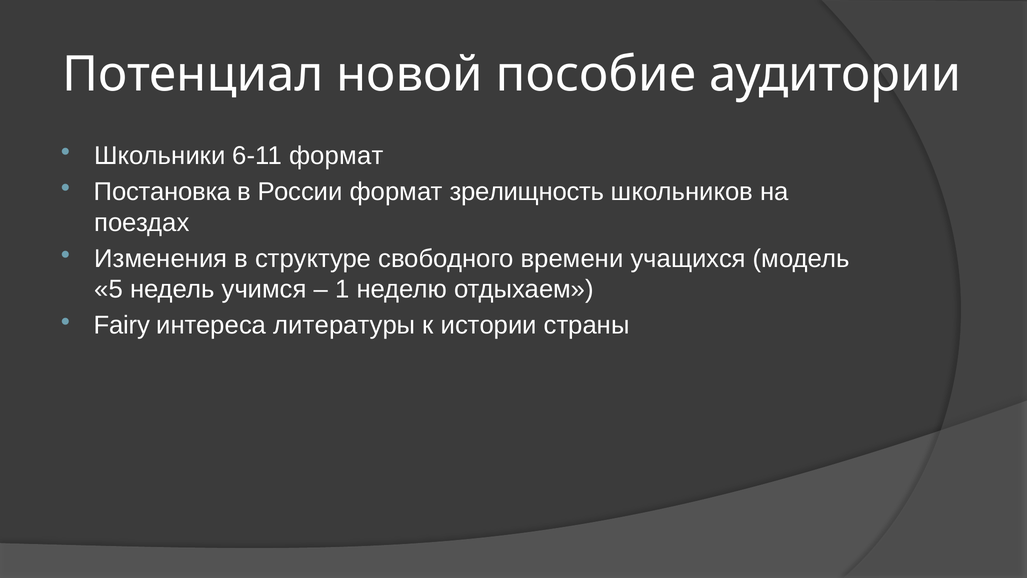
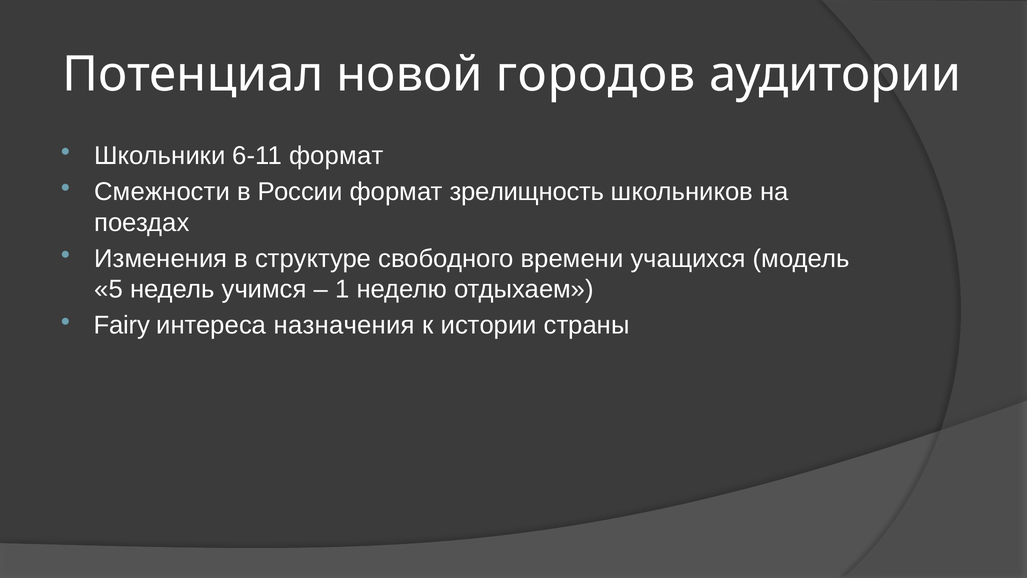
пособие: пособие -> городов
Постановка: Постановка -> Смежности
литературы: литературы -> назначения
